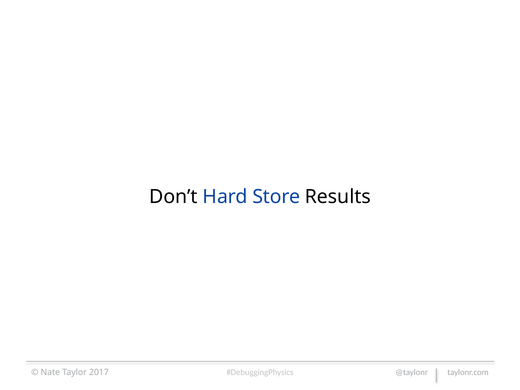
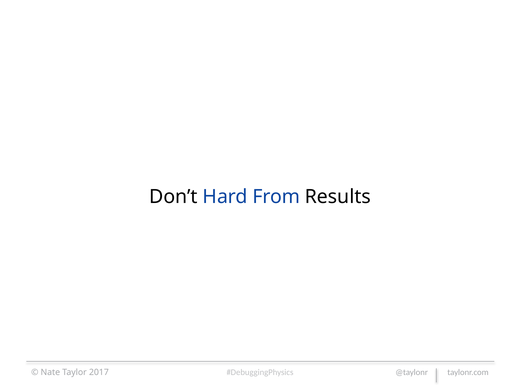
Store: Store -> From
